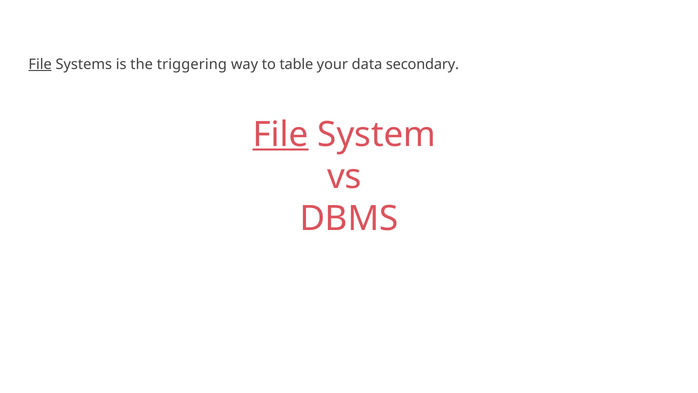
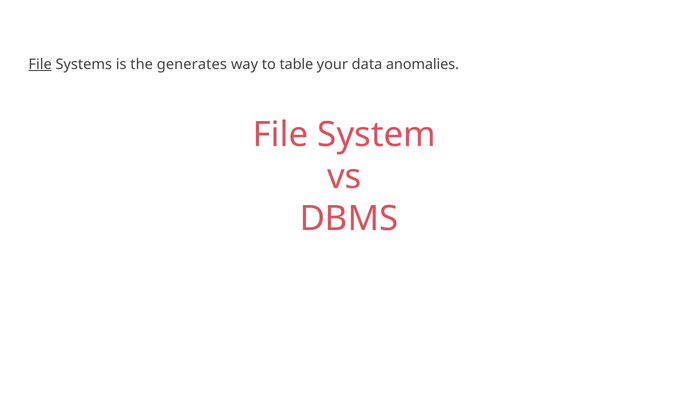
triggering: triggering -> generates
secondary: secondary -> anomalies
File at (281, 135) underline: present -> none
